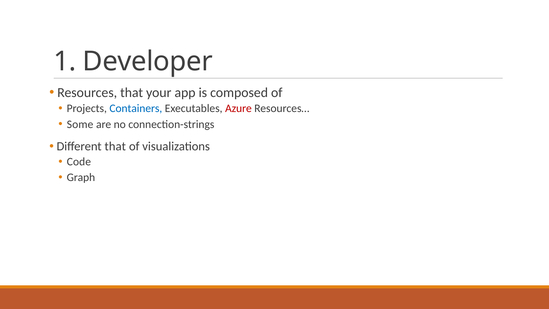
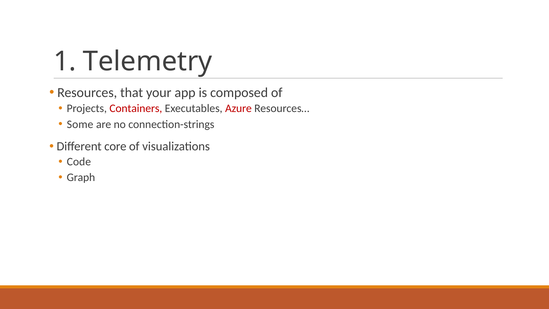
Developer: Developer -> Telemetry
Containers colour: blue -> red
Different that: that -> core
